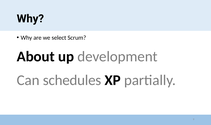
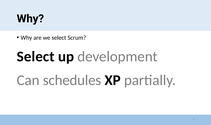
About at (36, 57): About -> Select
